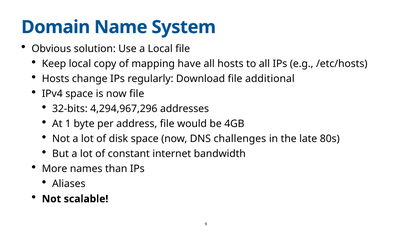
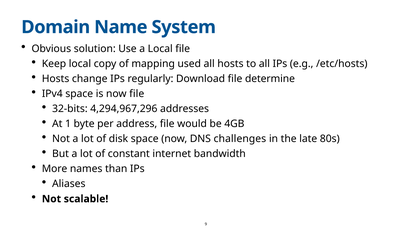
have: have -> used
additional: additional -> determine
